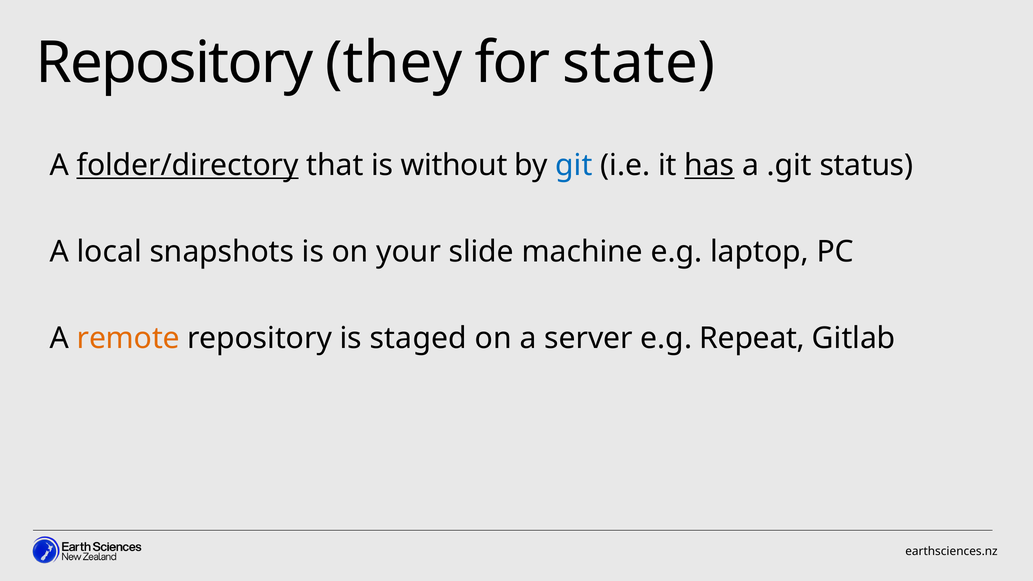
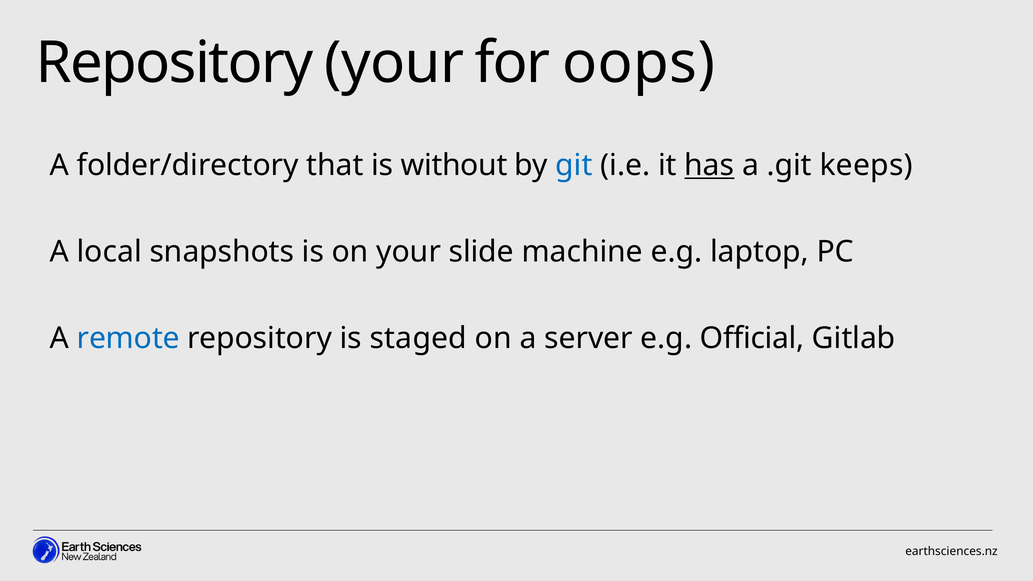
Repository they: they -> your
state: state -> oops
folder/directory underline: present -> none
status: status -> keeps
remote colour: orange -> blue
Repeat: Repeat -> Official
